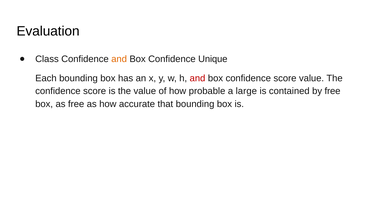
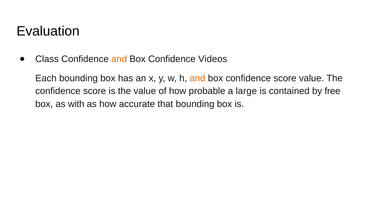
Unique: Unique -> Videos
and at (197, 78) colour: red -> orange
as free: free -> with
